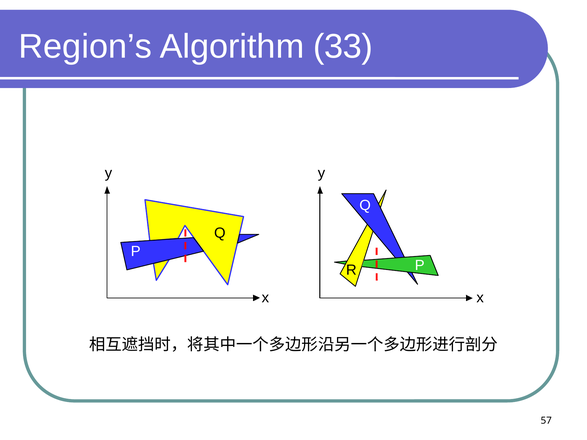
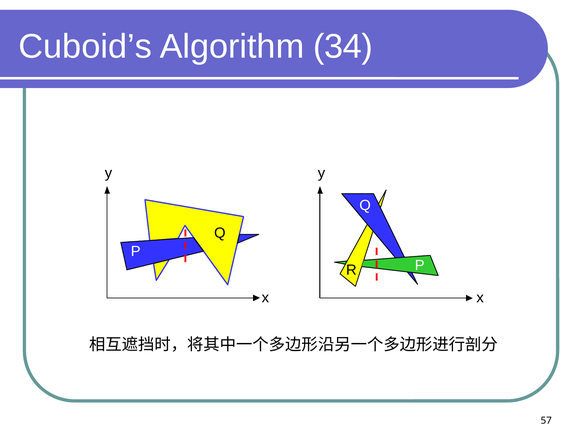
Region’s: Region’s -> Cuboid’s
33: 33 -> 34
